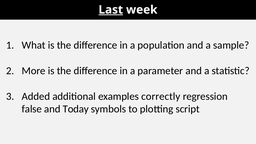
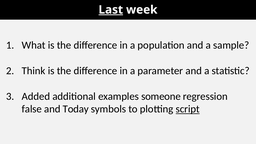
More: More -> Think
correctly: correctly -> someone
script underline: none -> present
